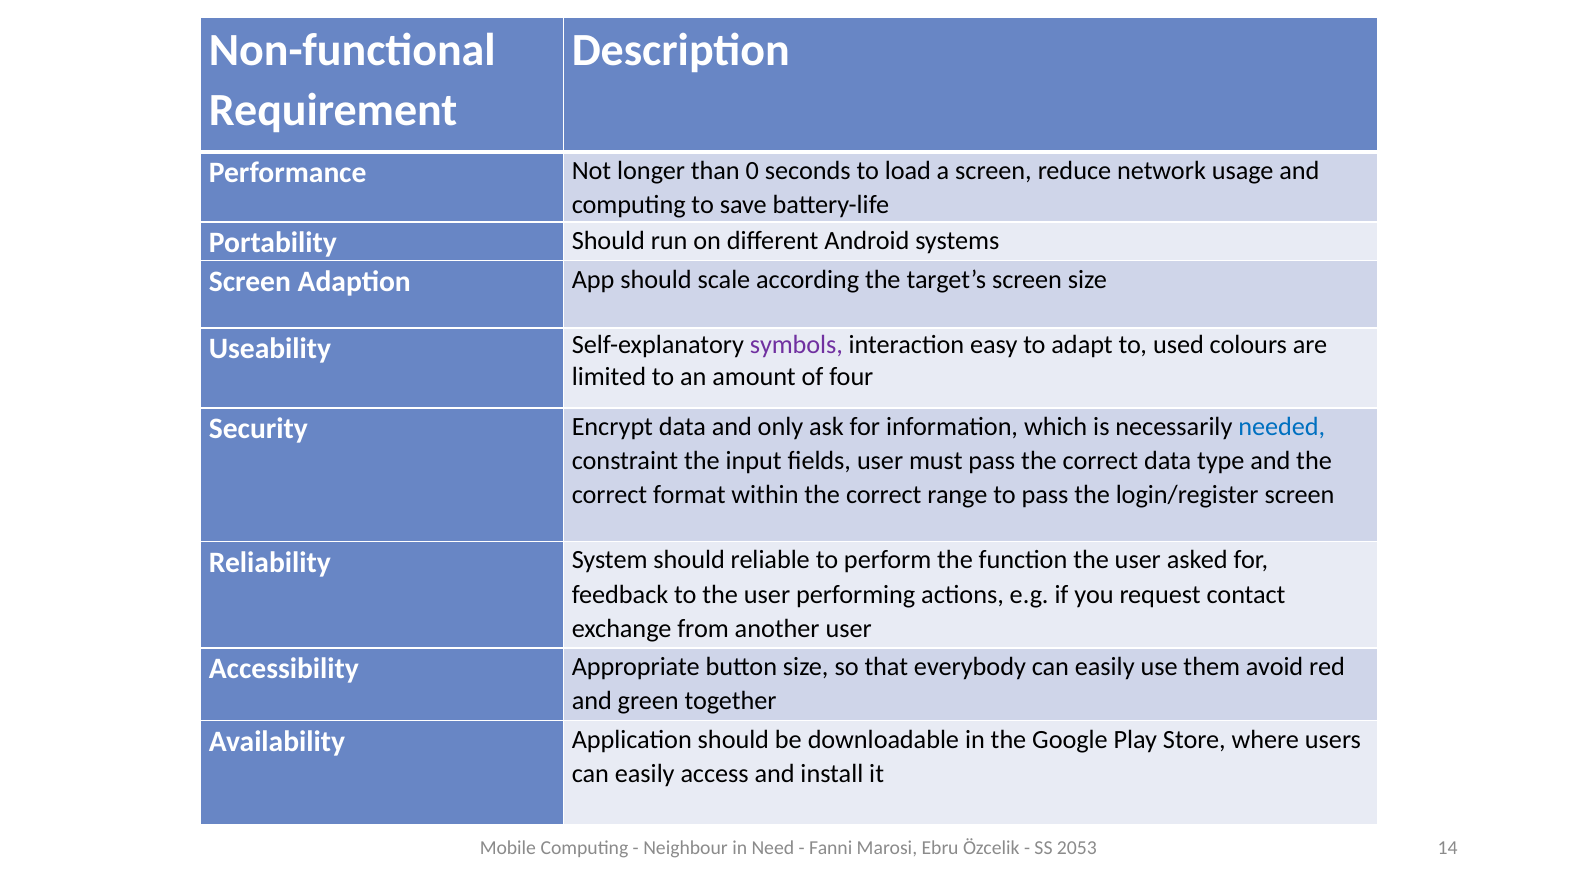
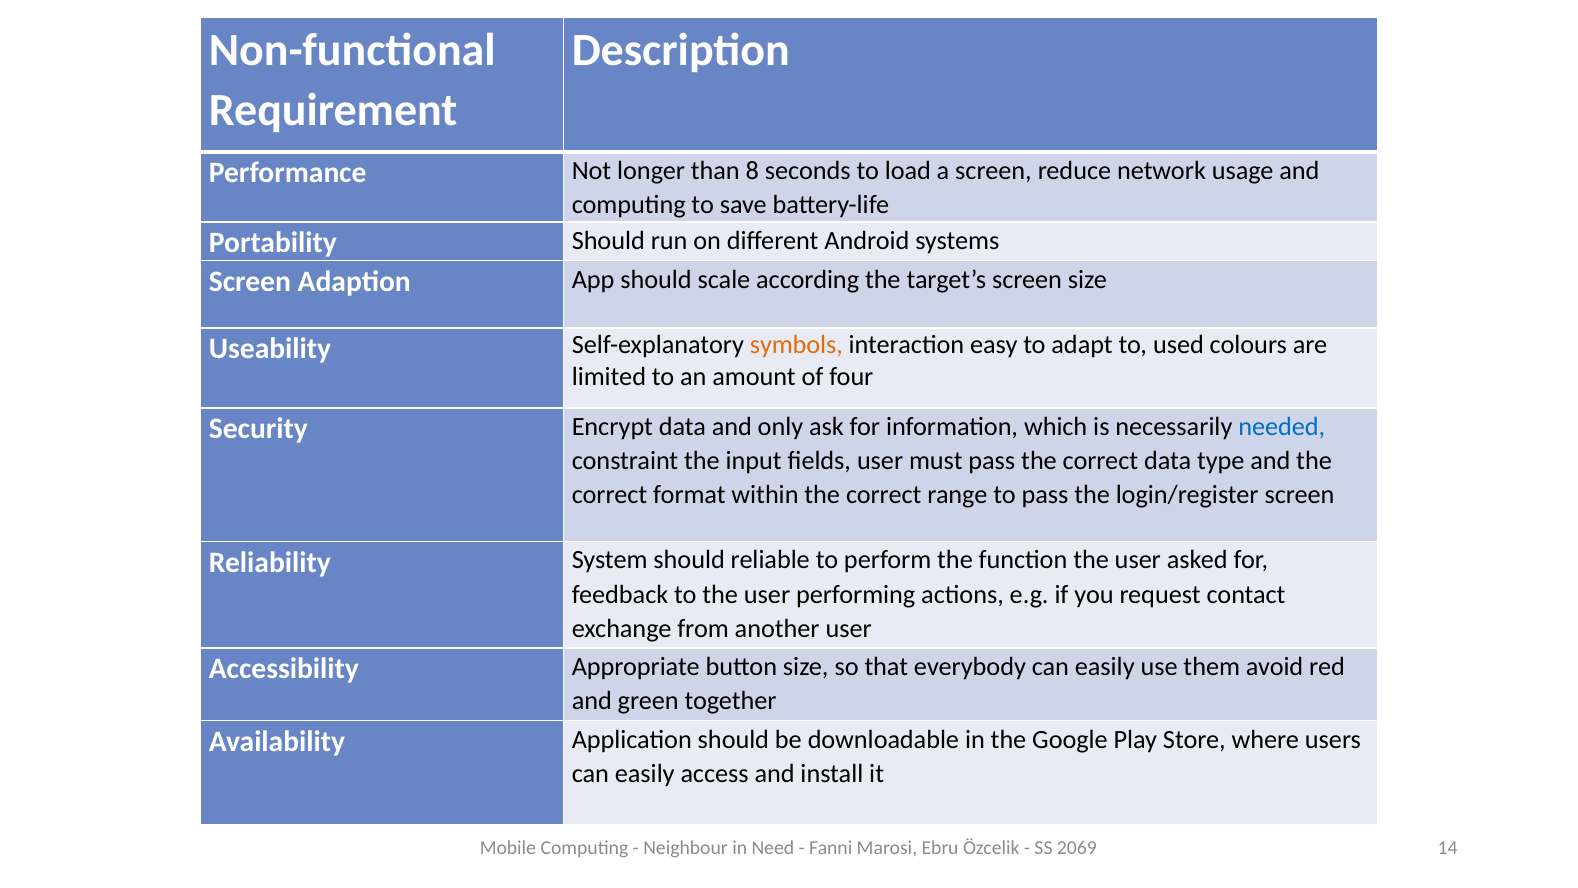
0: 0 -> 8
symbols colour: purple -> orange
2053: 2053 -> 2069
